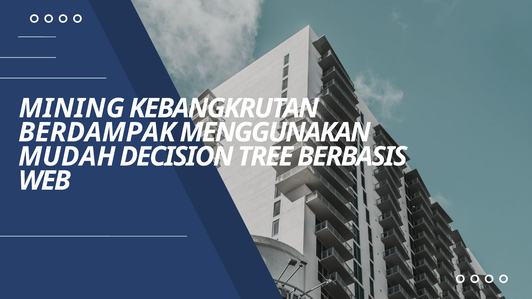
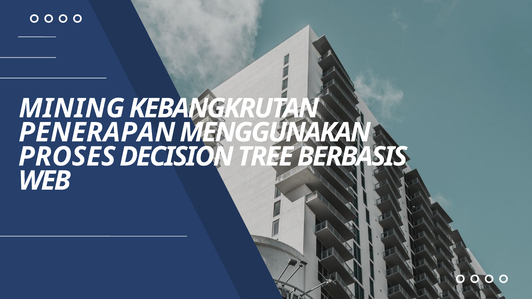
BERDAMPAK: BERDAMPAK -> PENERAPAN
MUDAH: MUDAH -> PROSES
